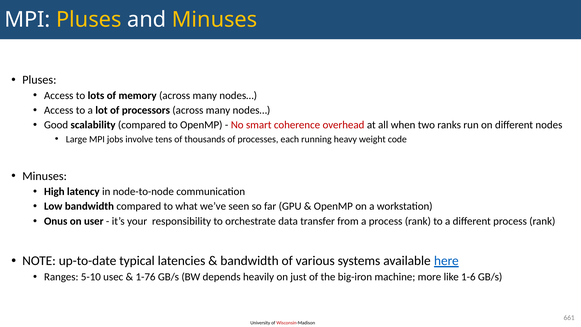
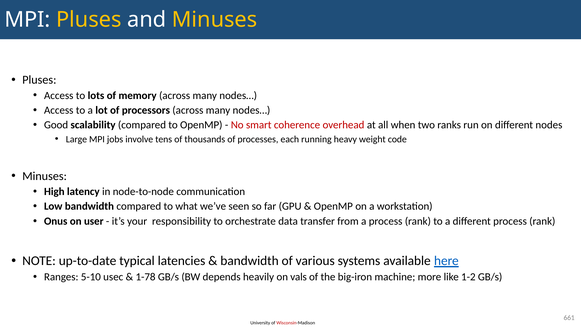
1-76: 1-76 -> 1-78
just: just -> vals
1-6: 1-6 -> 1-2
